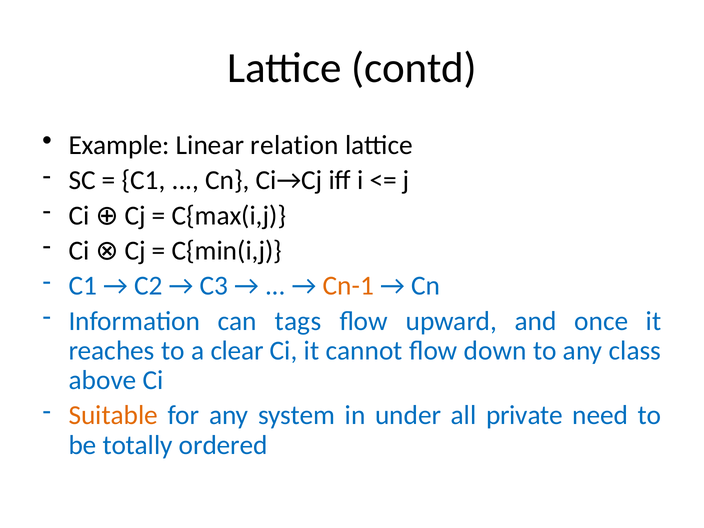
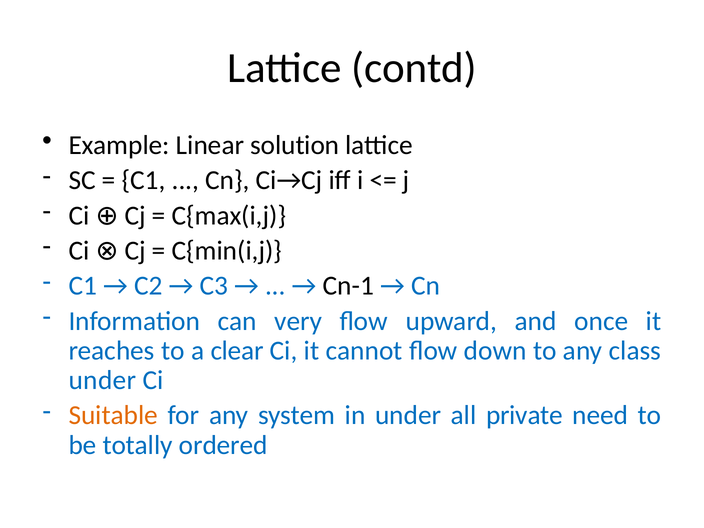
relation: relation -> solution
Cn-1 colour: orange -> black
tags: tags -> very
above at (103, 380): above -> under
